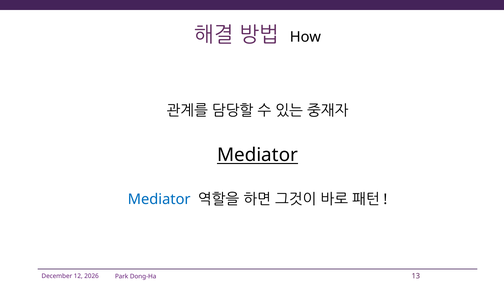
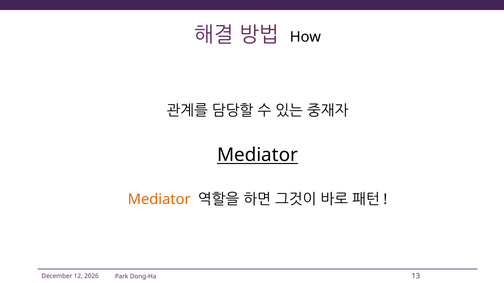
Mediator at (159, 200) colour: blue -> orange
